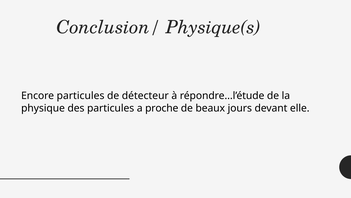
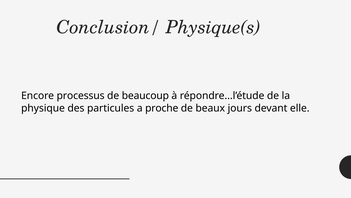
Encore particules: particules -> processus
détecteur: détecteur -> beaucoup
